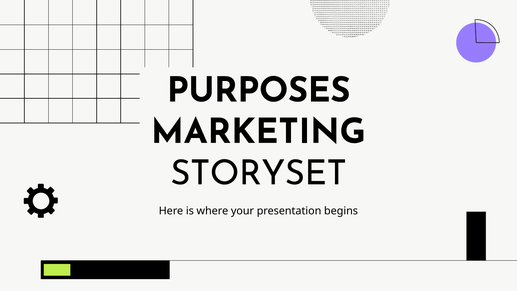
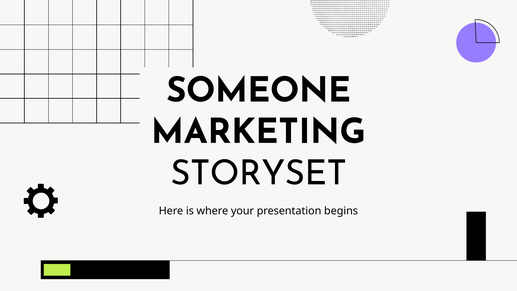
PURPOSES: PURPOSES -> SOMEONE
